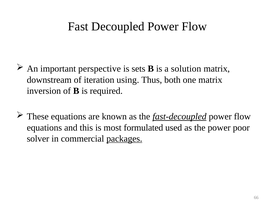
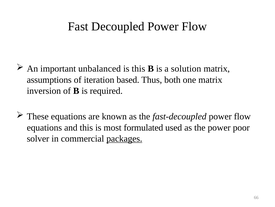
perspective: perspective -> unbalanced
is sets: sets -> this
downstream: downstream -> assumptions
using: using -> based
fast-decoupled underline: present -> none
